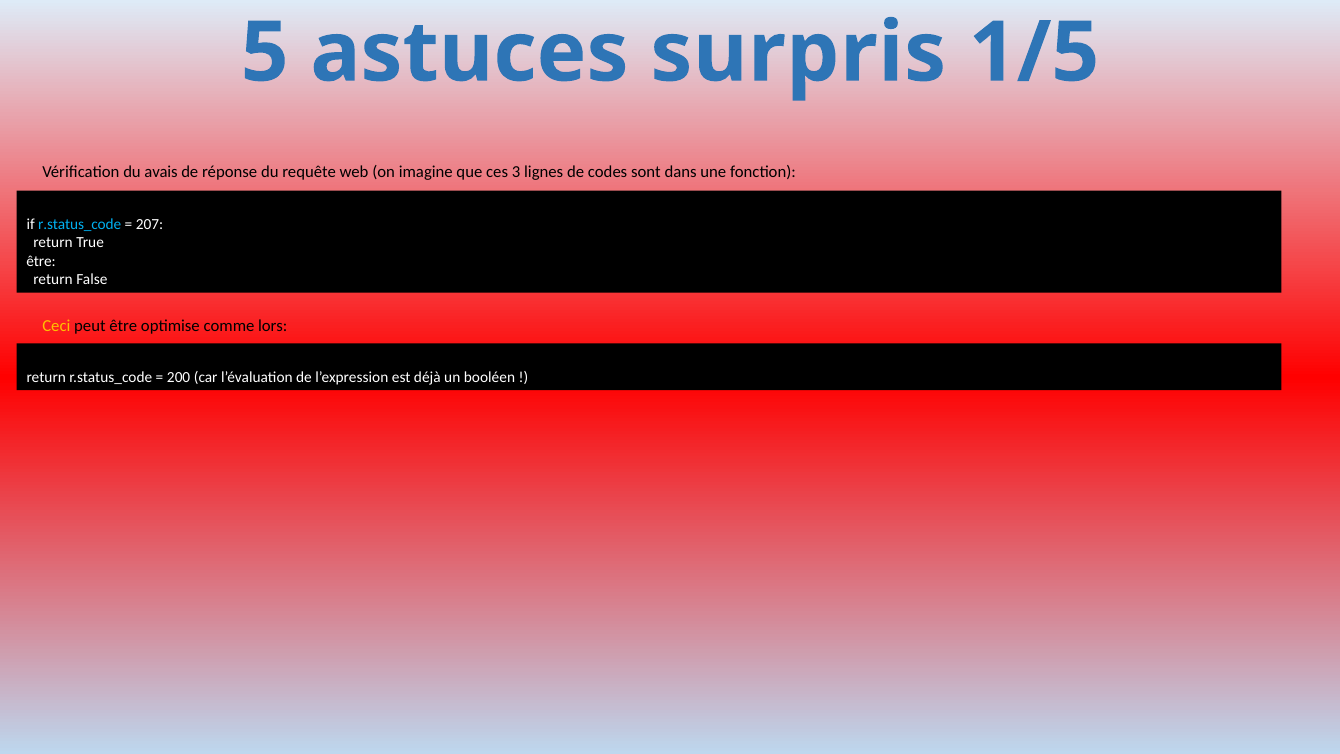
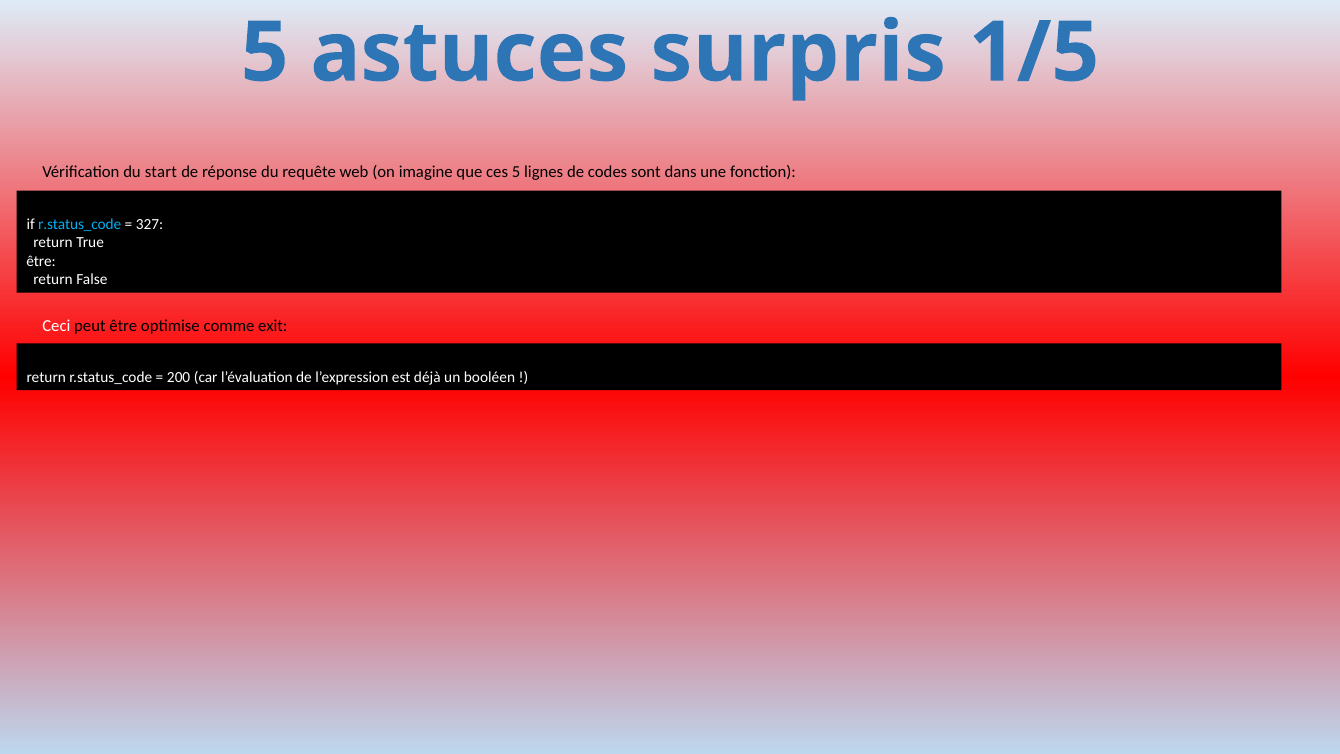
avais: avais -> start
ces 3: 3 -> 5
207: 207 -> 327
Ceci colour: yellow -> white
lors: lors -> exit
